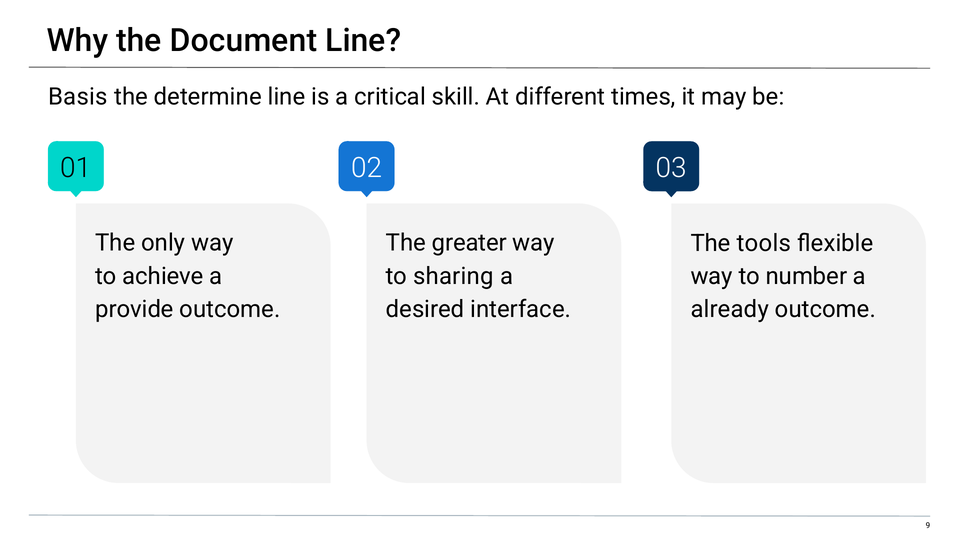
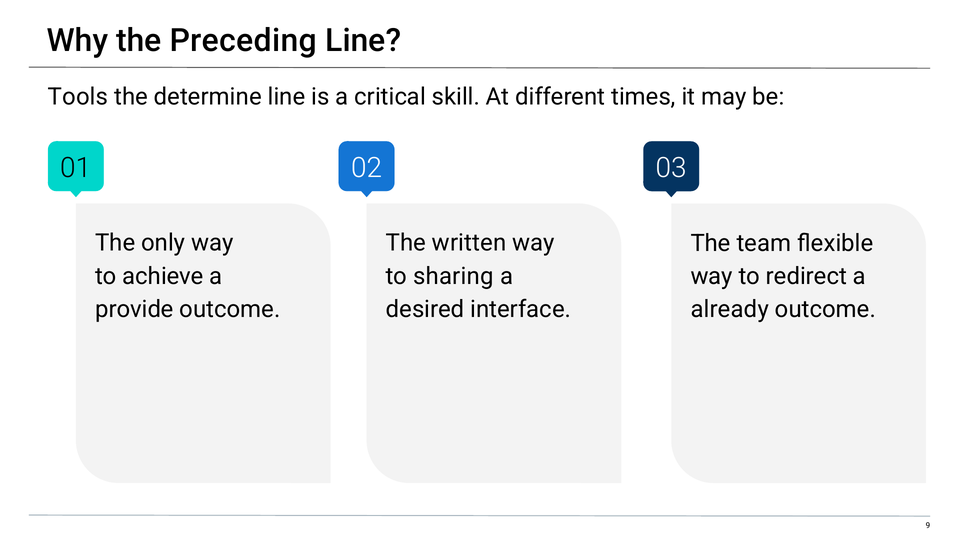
Document: Document -> Preceding
Basis: Basis -> Tools
greater: greater -> written
tools: tools -> team
number: number -> redirect
